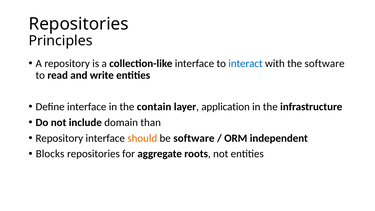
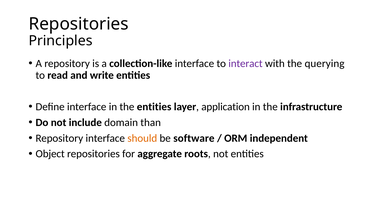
interact colour: blue -> purple
the software: software -> querying
the contain: contain -> entities
Blocks: Blocks -> Object
